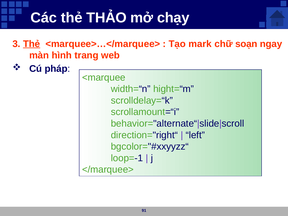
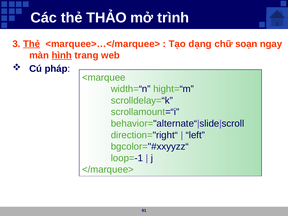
chạy: chạy -> trình
mark: mark -> dạng
hình underline: none -> present
